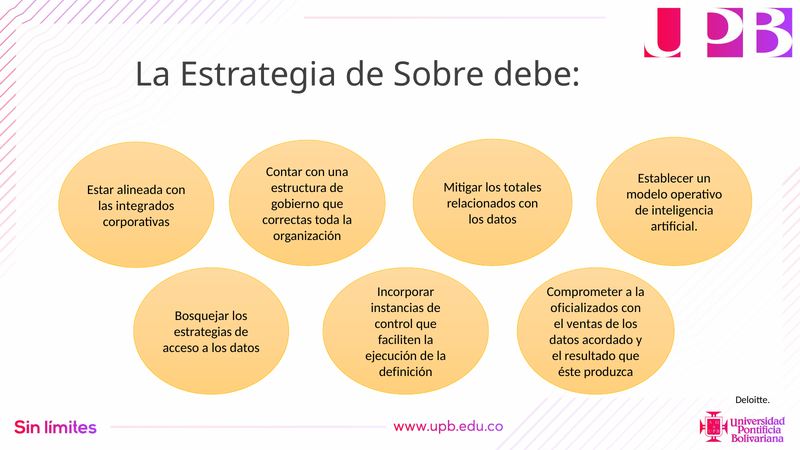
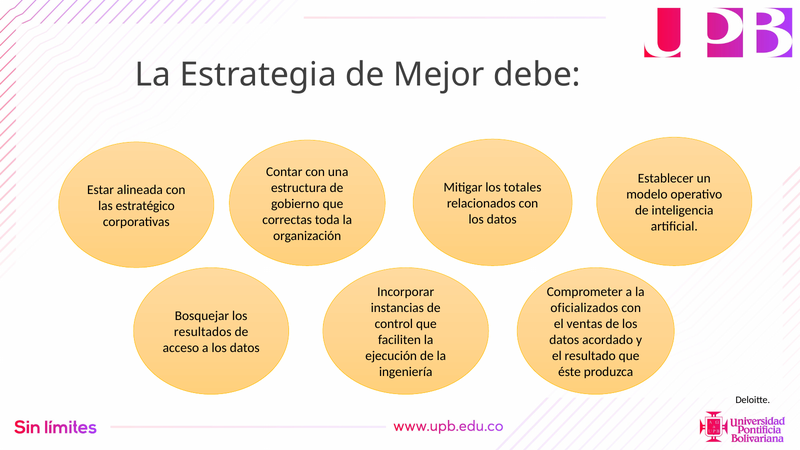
Sobre: Sobre -> Mejor
integrados: integrados -> estratégico
estrategias: estrategias -> resultados
definición: definición -> ingeniería
